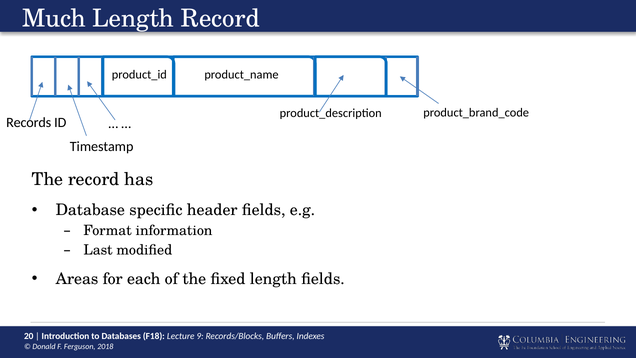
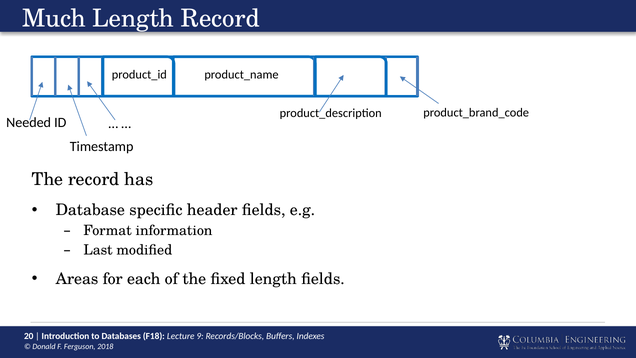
Records: Records -> Needed
